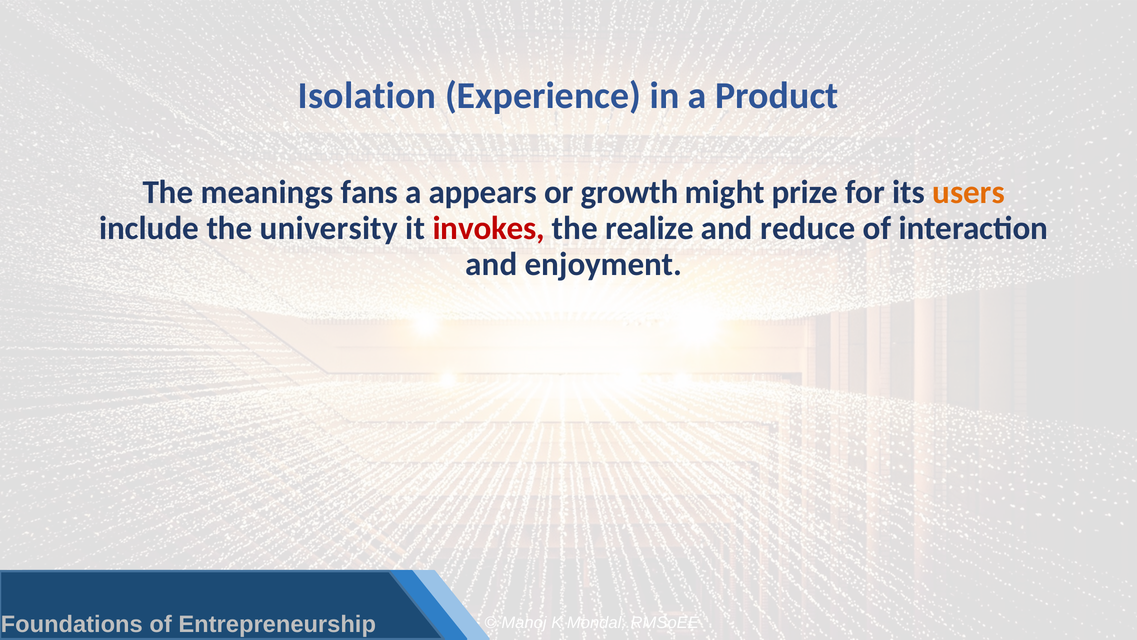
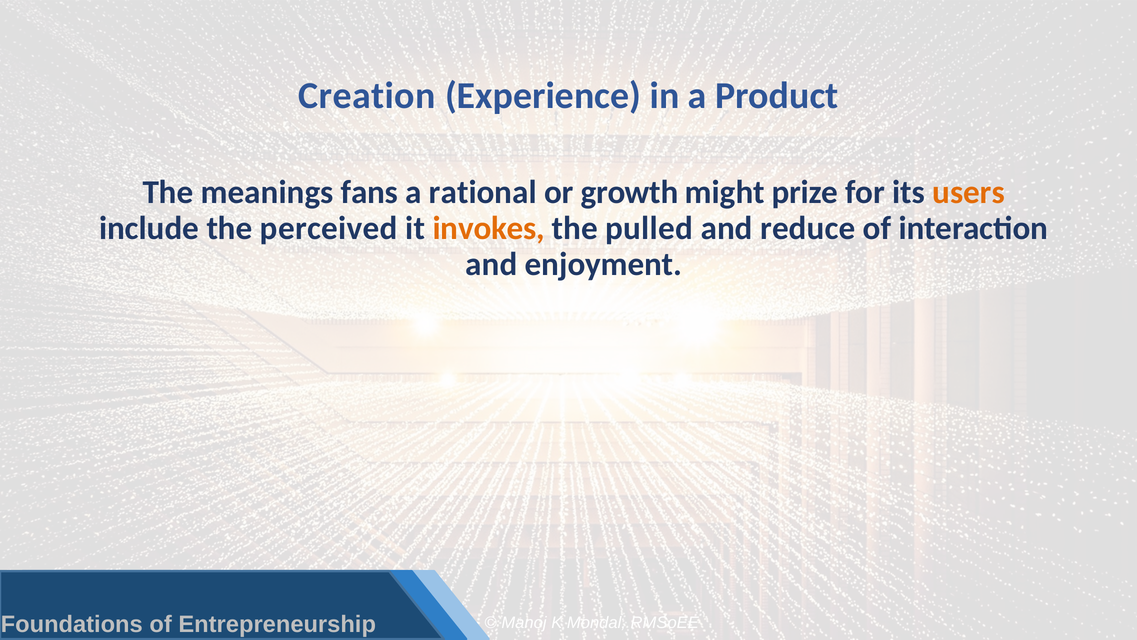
Isolation: Isolation -> Creation
appears: appears -> rational
university: university -> perceived
invokes colour: red -> orange
realize: realize -> pulled
